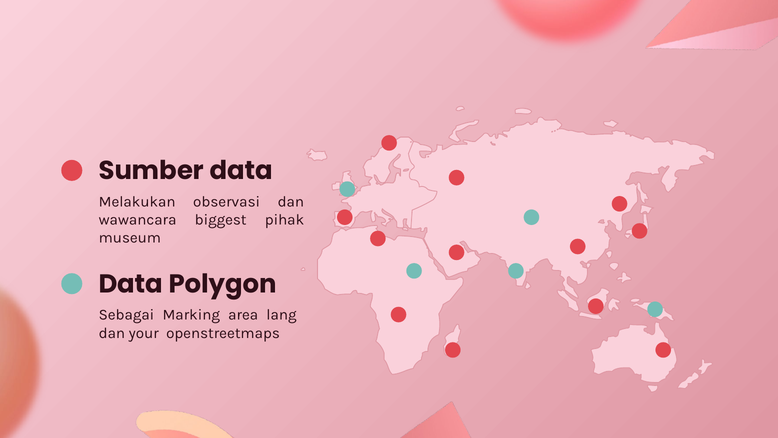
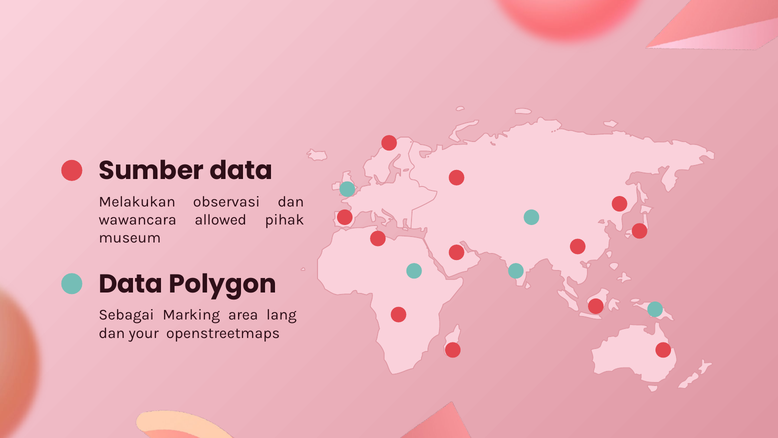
biggest: biggest -> allowed
